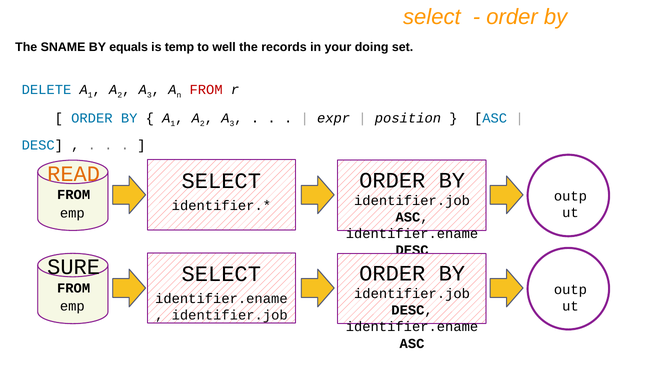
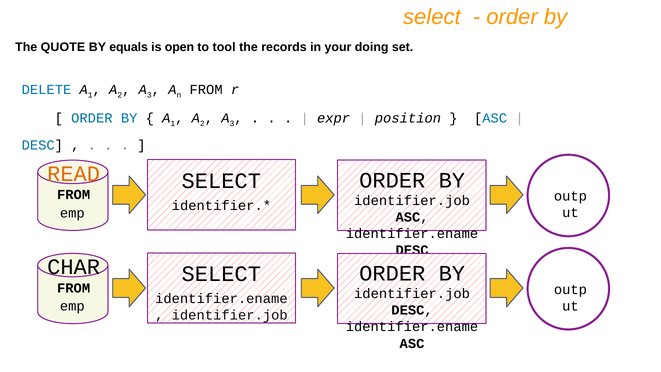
SNAME: SNAME -> QUOTE
temp: temp -> open
well: well -> tool
FROM at (206, 90) colour: red -> black
SURE: SURE -> CHAR
